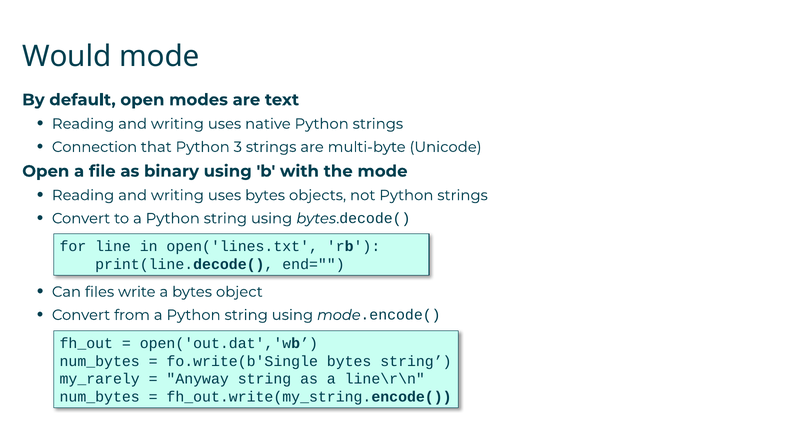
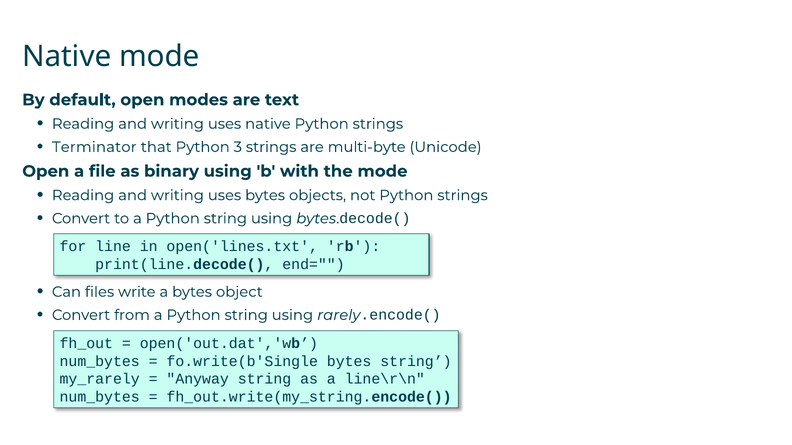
Would at (67, 56): Would -> Native
Connection: Connection -> Terminator
using mode: mode -> rarely
